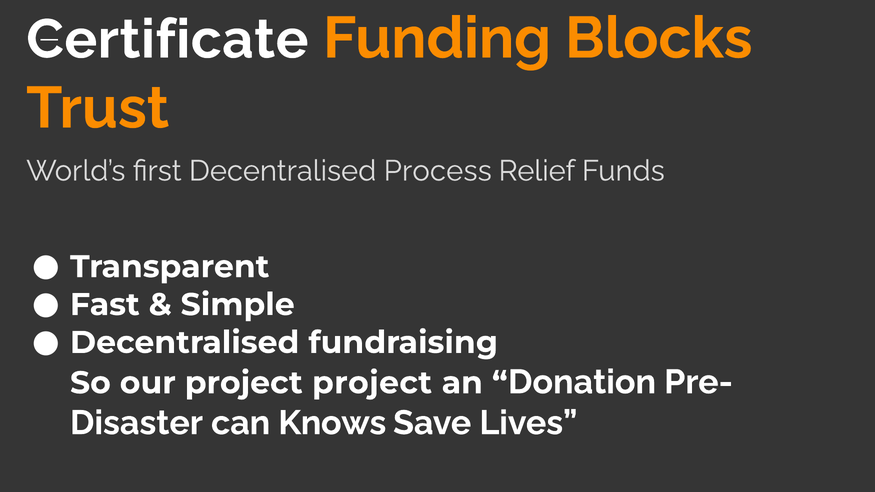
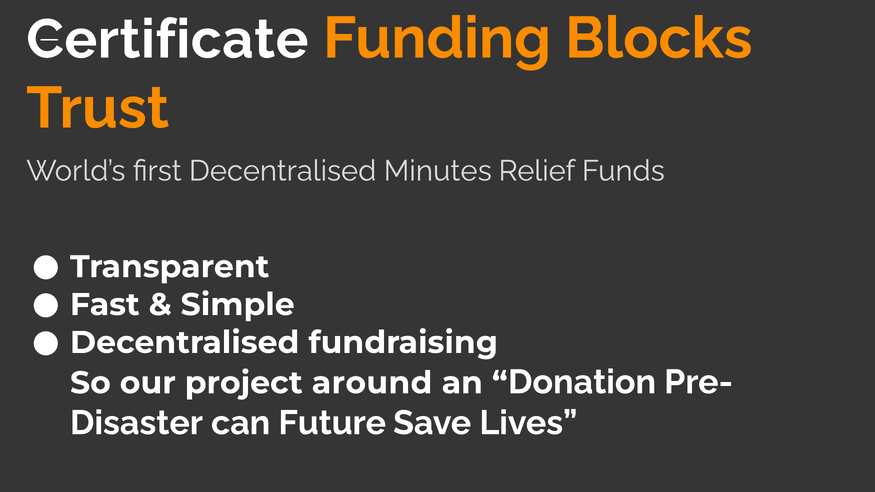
Process: Process -> Minutes
project project: project -> around
Knows: Knows -> Future
